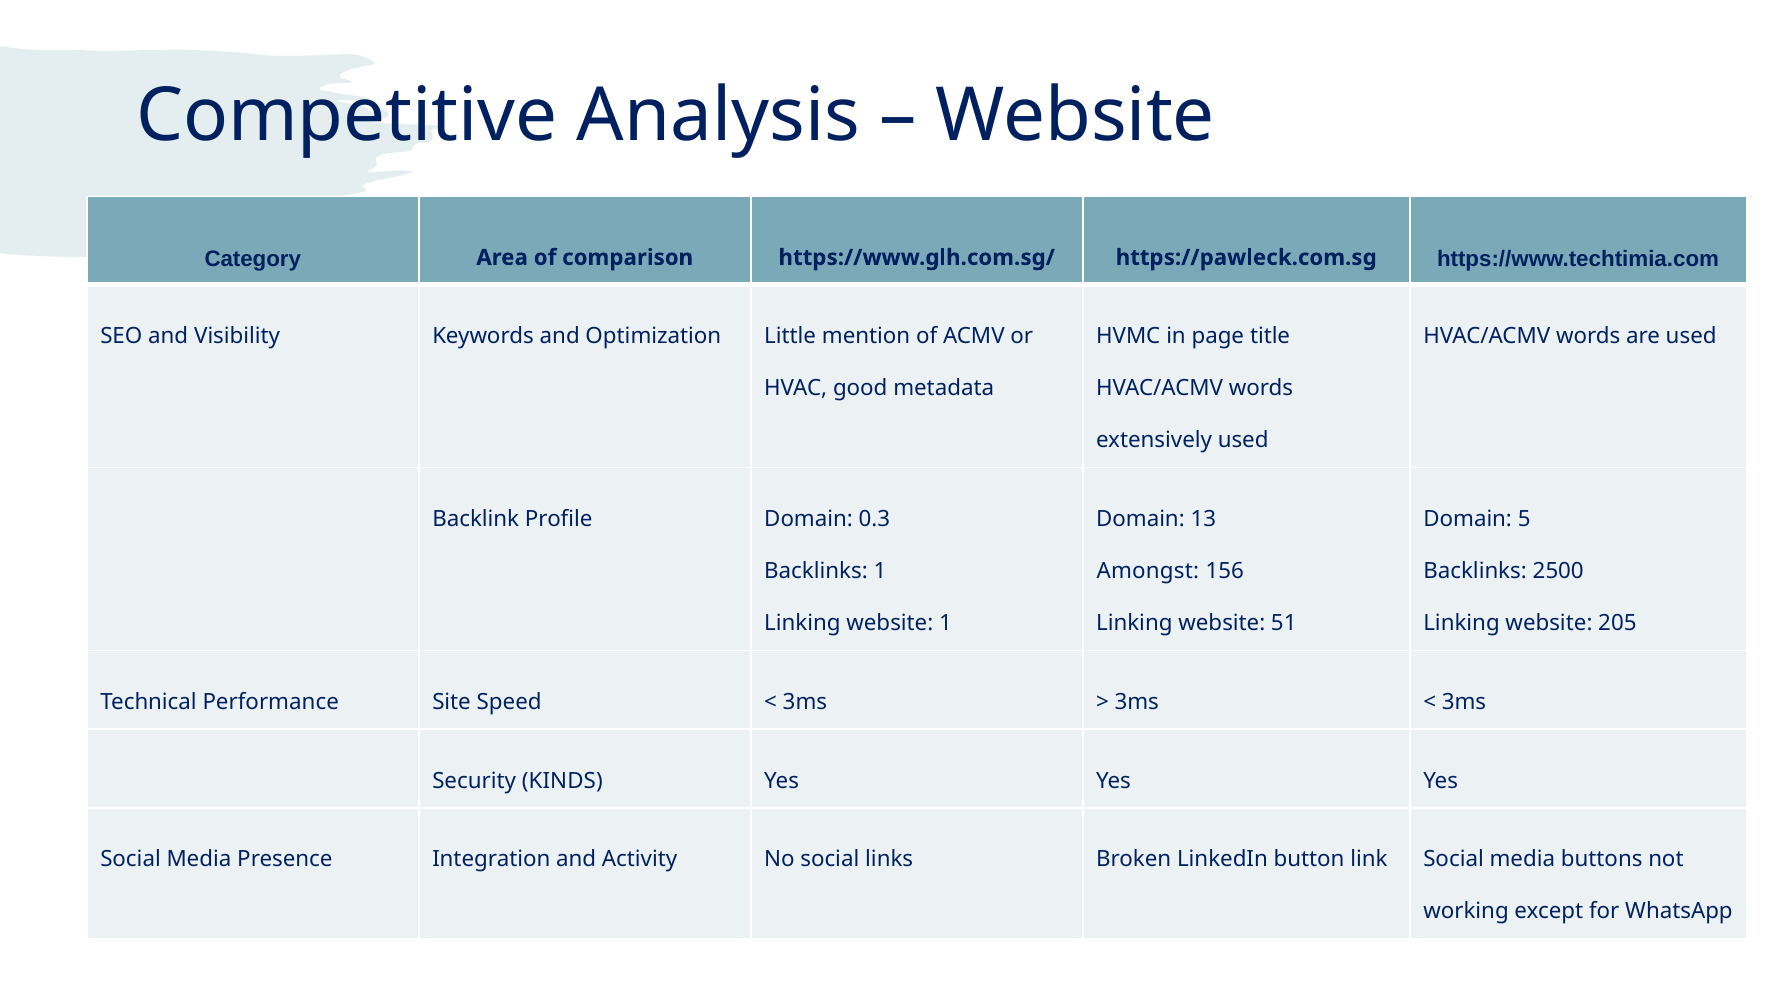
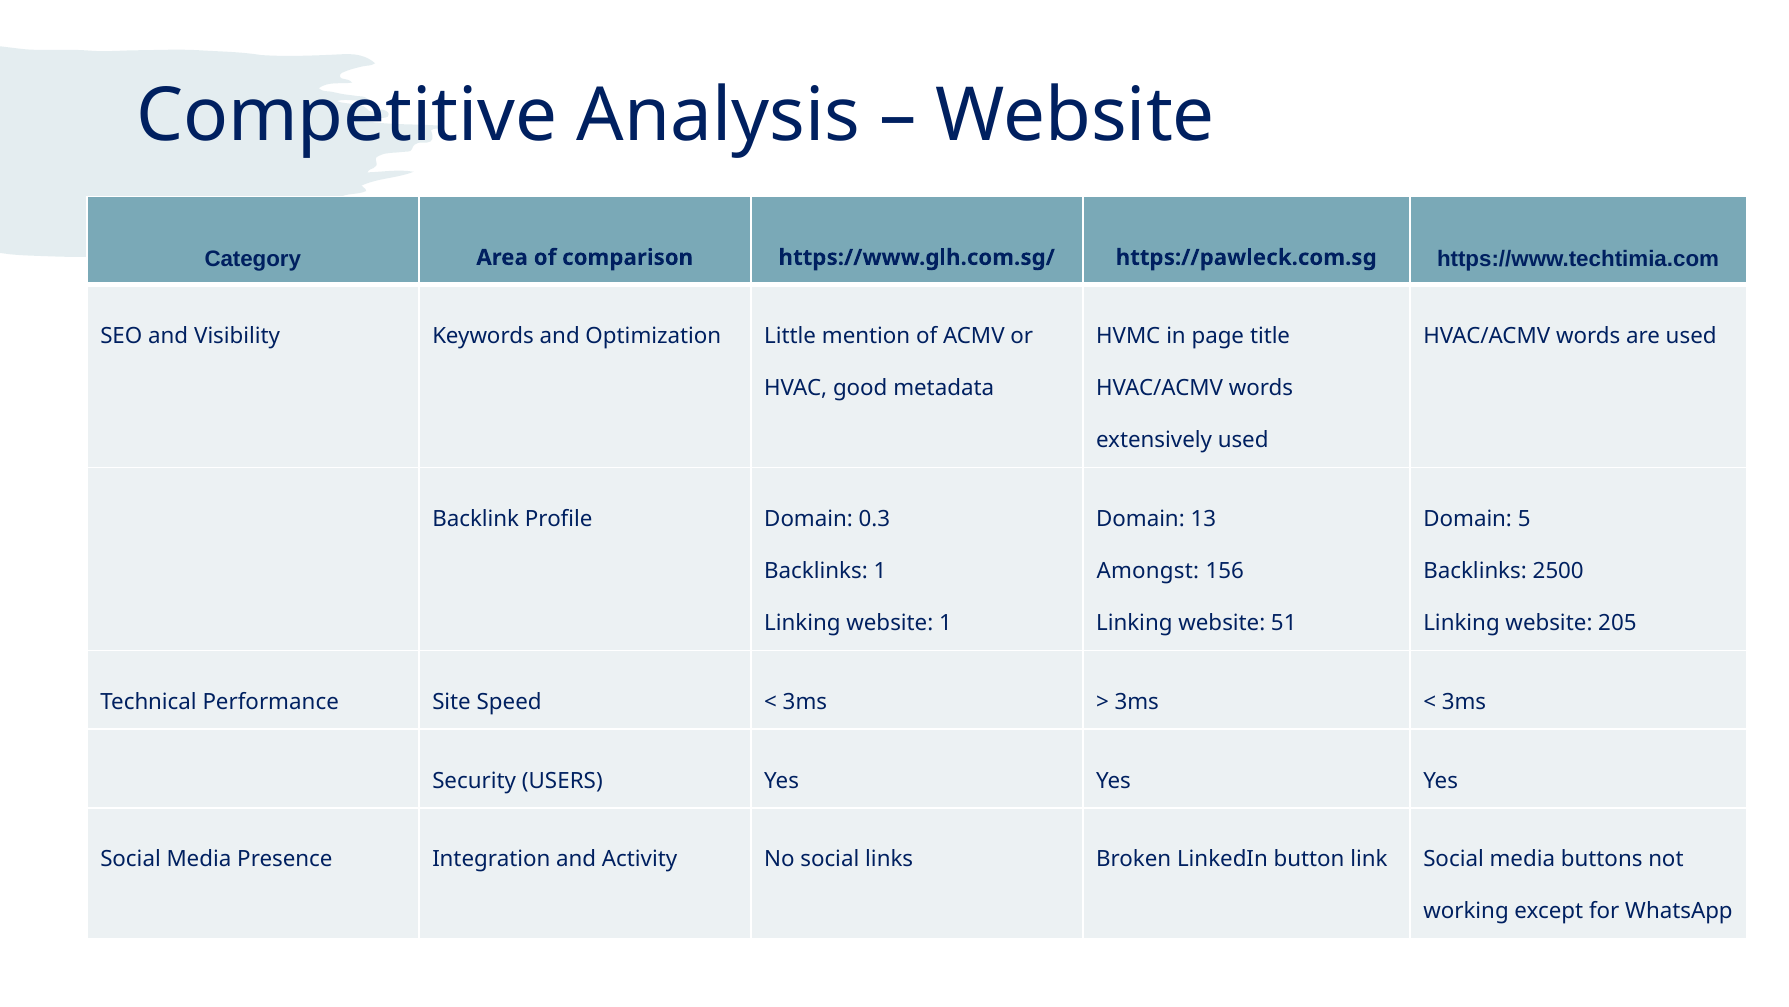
KINDS: KINDS -> USERS
